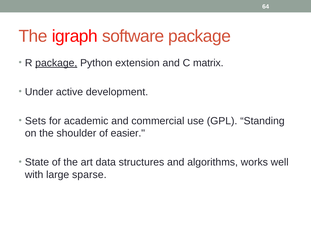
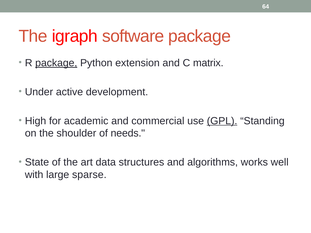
Sets: Sets -> High
GPL underline: none -> present
easier: easier -> needs
